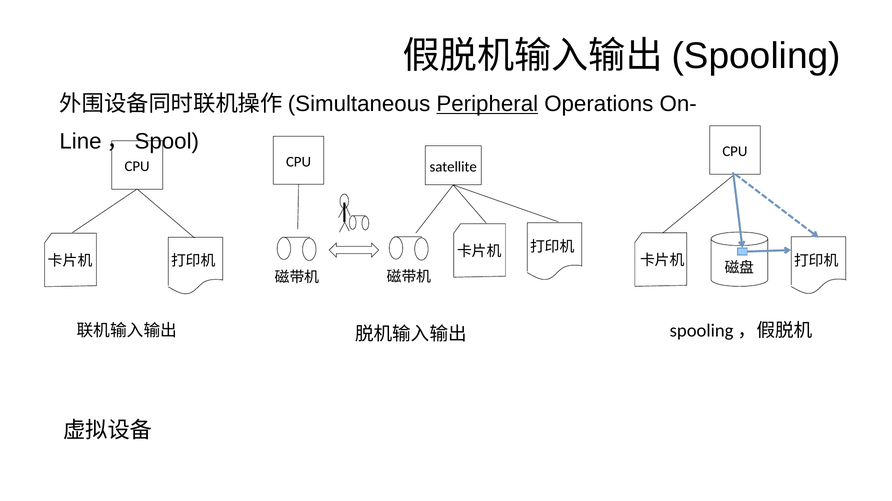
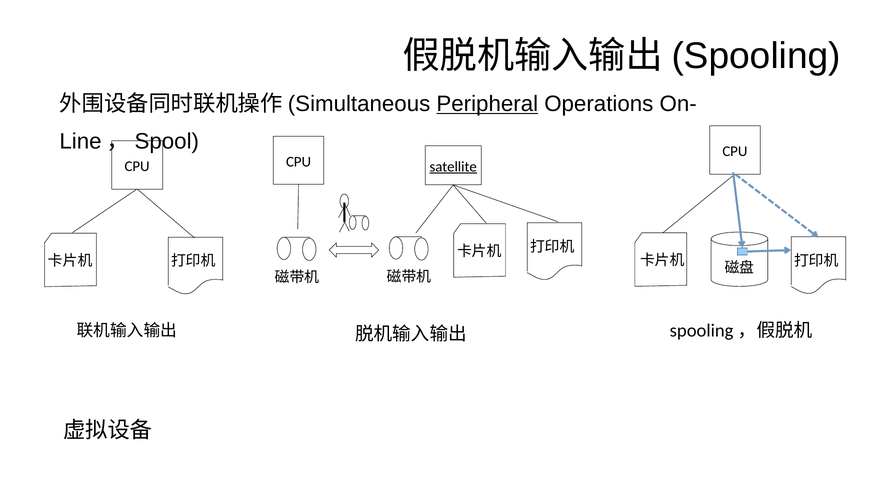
satellite underline: none -> present
